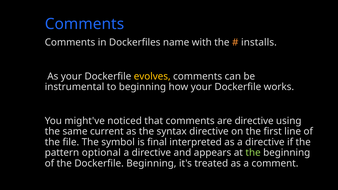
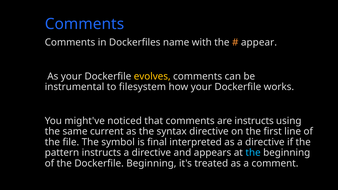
installs: installs -> appear
to beginning: beginning -> filesystem
are directive: directive -> instructs
pattern optional: optional -> instructs
the at (253, 153) colour: light green -> light blue
